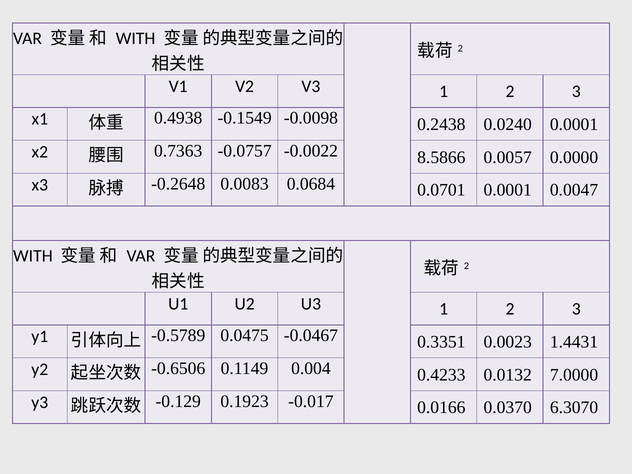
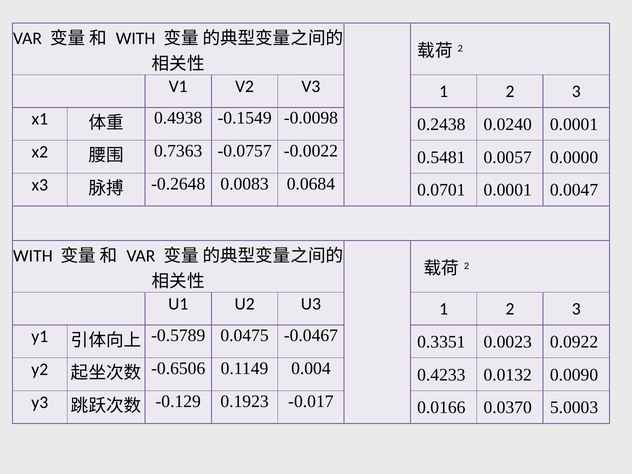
8.5866: 8.5866 -> 0.5481
1.4431: 1.4431 -> 0.0922
7.0000: 7.0000 -> 0.0090
6.3070: 6.3070 -> 5.0003
